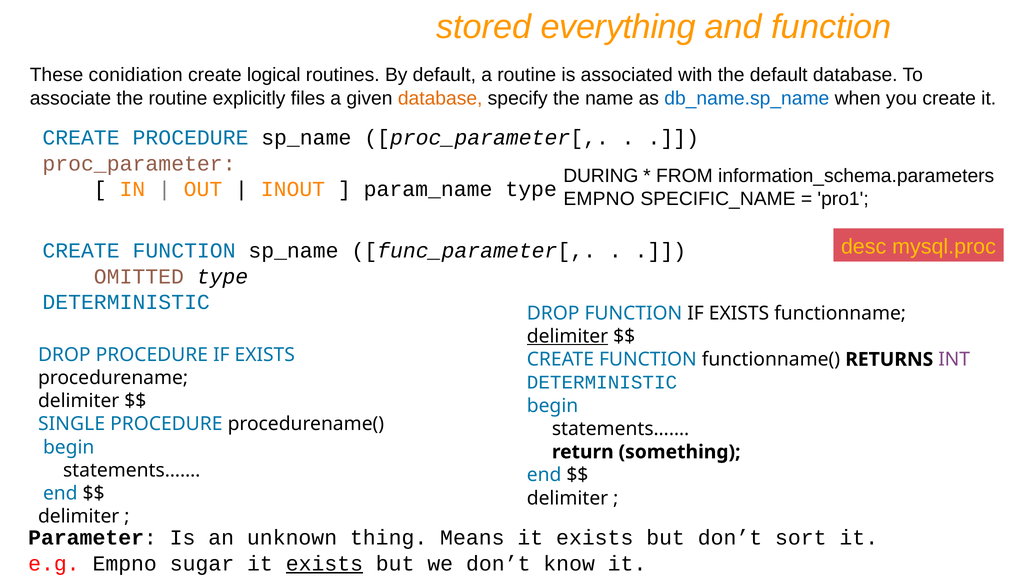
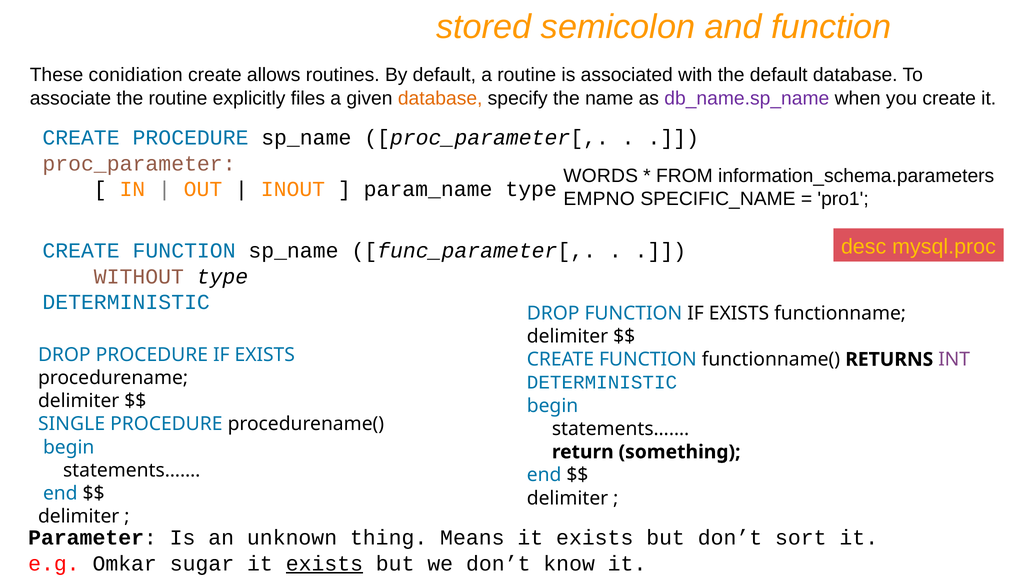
everything: everything -> semicolon
logical: logical -> allows
db_name.sp_name colour: blue -> purple
DURING: DURING -> WORDS
OMITTED: OMITTED -> WITHOUT
delimiter at (567, 336) underline: present -> none
e.g Empno: Empno -> Omkar
